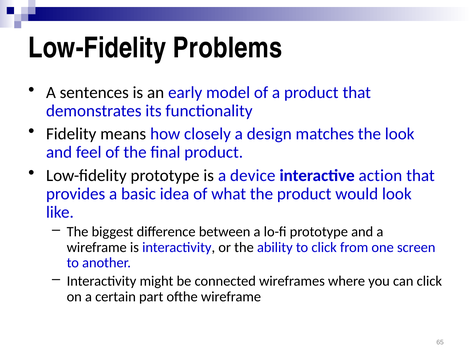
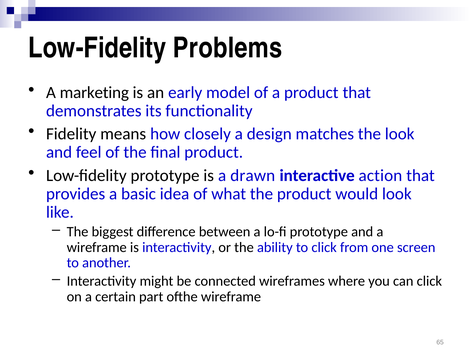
sentences: sentences -> marketing
device: device -> drawn
